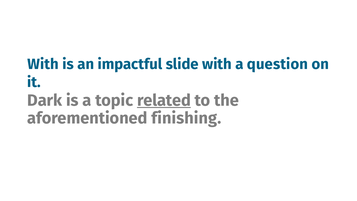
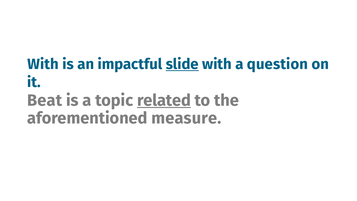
slide underline: none -> present
Dark: Dark -> Beat
finishing: finishing -> measure
